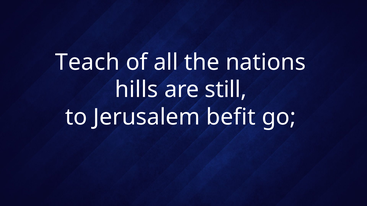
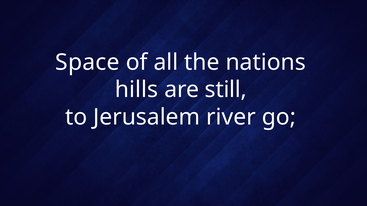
Teach: Teach -> Space
befit: befit -> river
